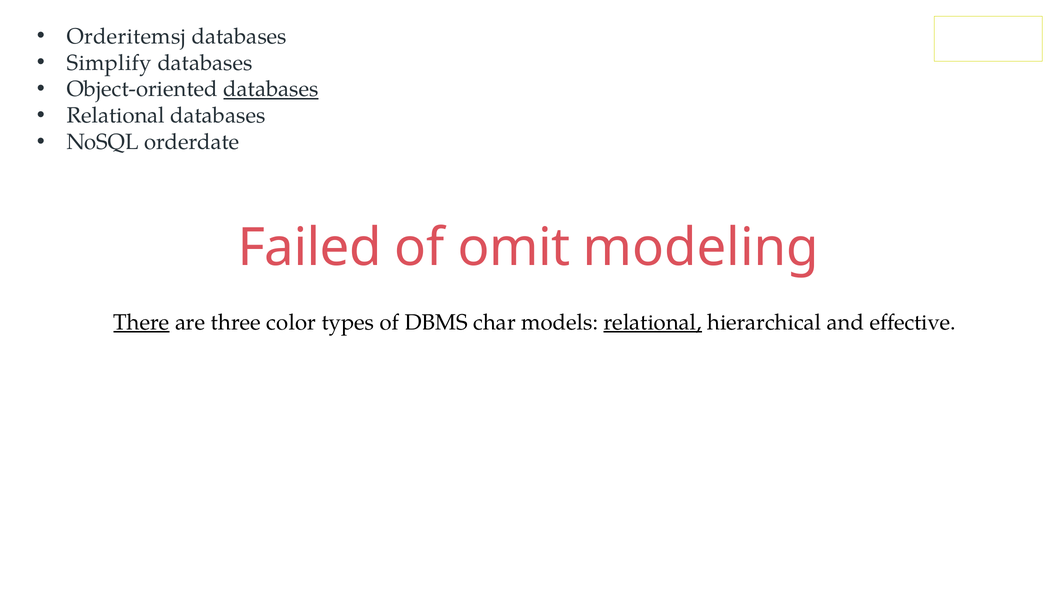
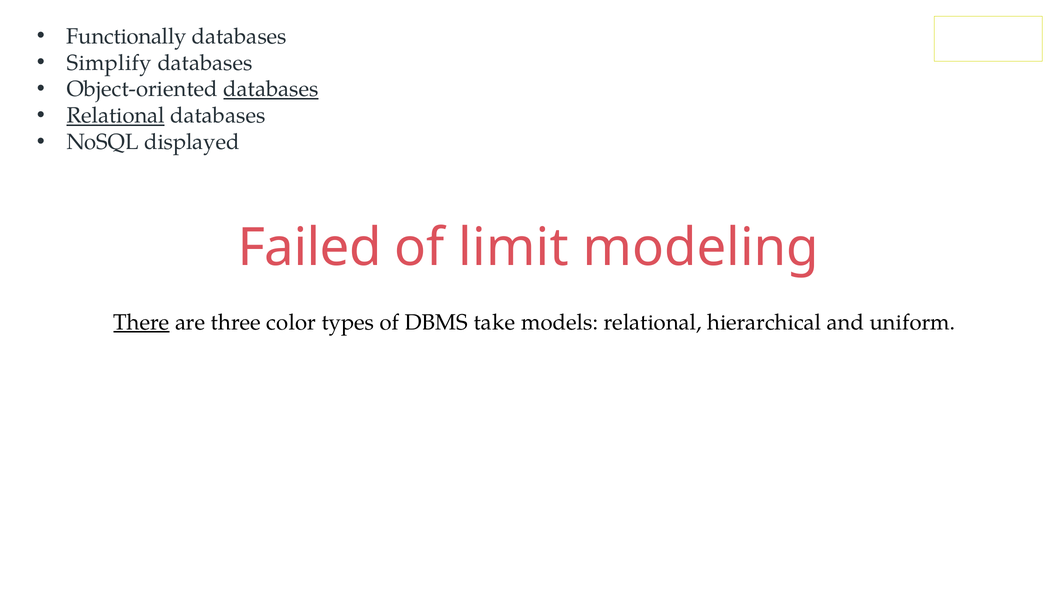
Orderitemsj: Orderitemsj -> Functionally
Relational at (116, 116) underline: none -> present
orderdate: orderdate -> displayed
omit: omit -> limit
char: char -> take
relational at (653, 322) underline: present -> none
effective: effective -> uniform
